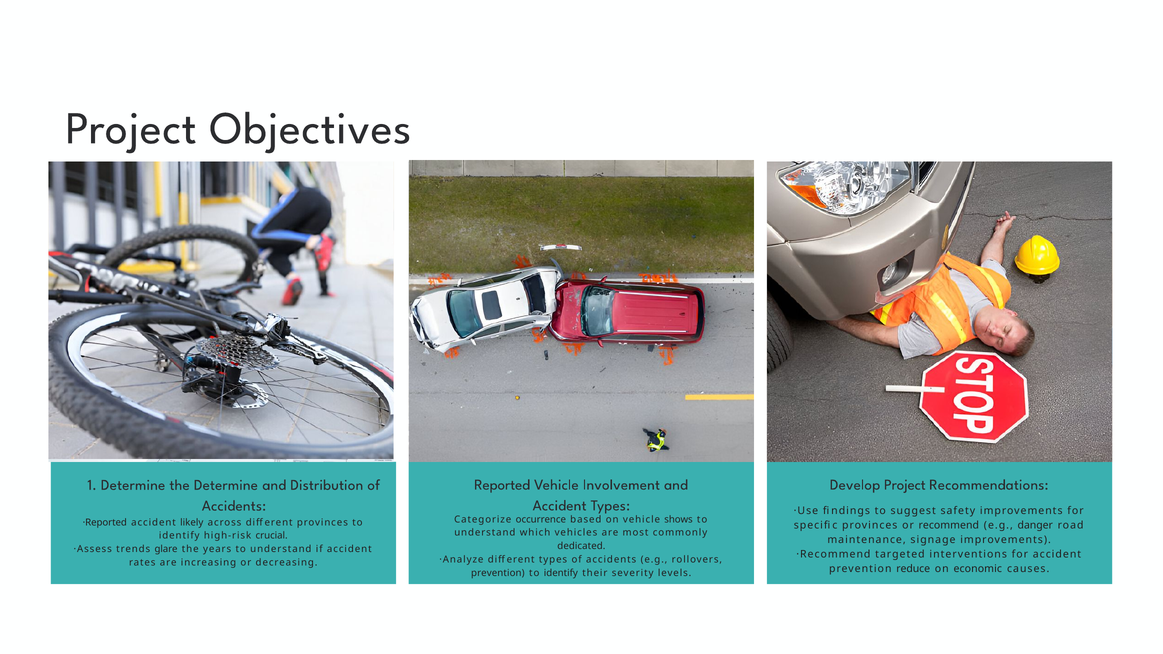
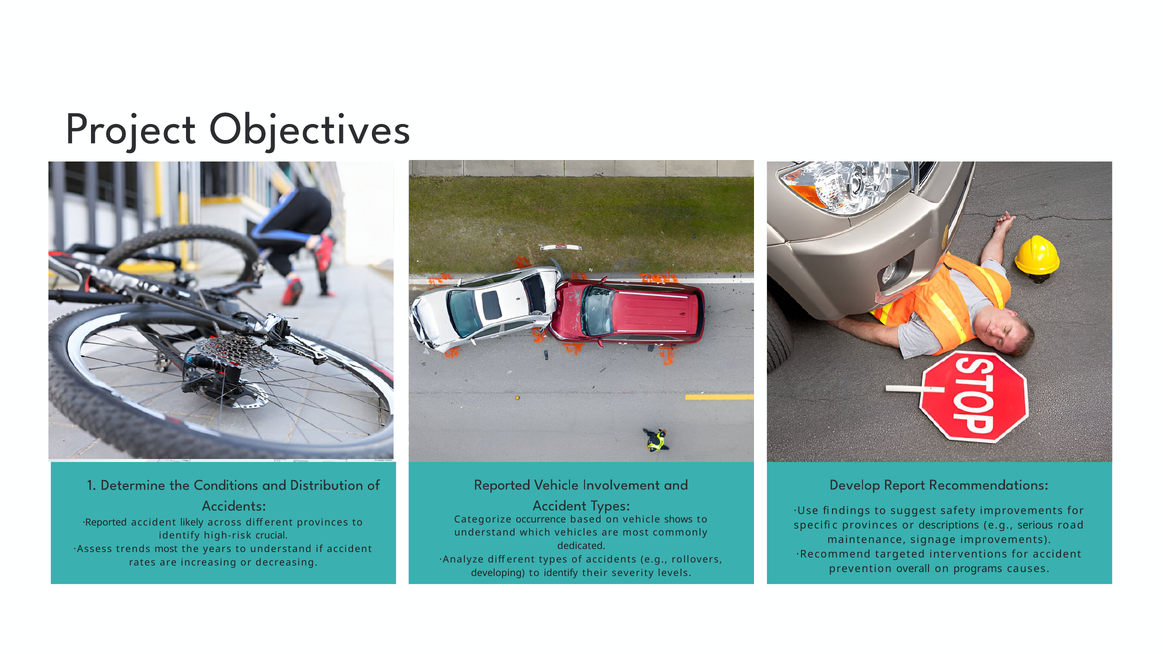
Develop Project: Project -> Report
the Determine: Determine -> Conditions
recommend: recommend -> descriptions
danger: danger -> serious
trends glare: glare -> most
reduce: reduce -> overall
economic: economic -> programs
prevention at (498, 573): prevention -> developing
